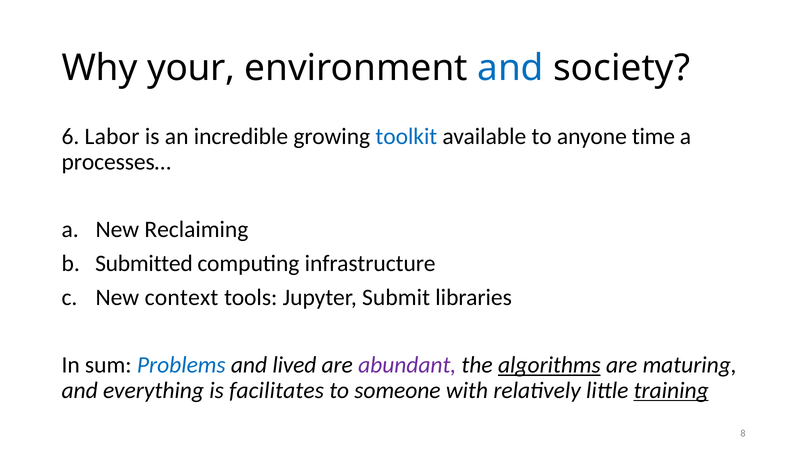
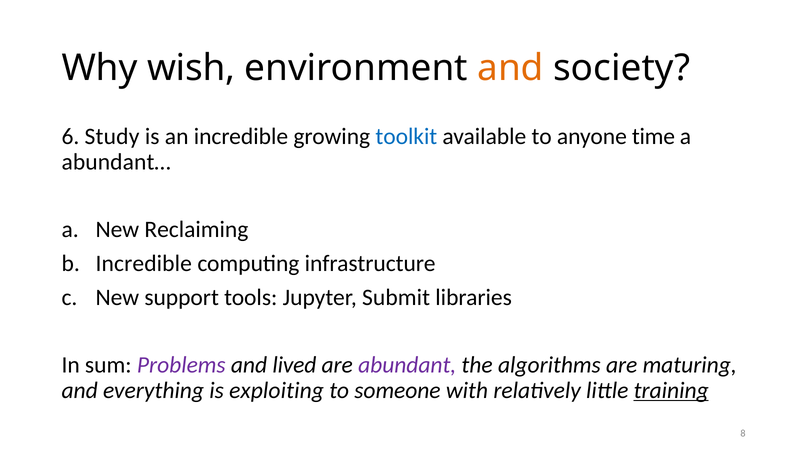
your: your -> wish
and at (511, 68) colour: blue -> orange
Labor: Labor -> Study
processes…: processes… -> abundant…
Submitted at (144, 263): Submitted -> Incredible
context: context -> support
Problems colour: blue -> purple
algorithms underline: present -> none
facilitates: facilitates -> exploiting
